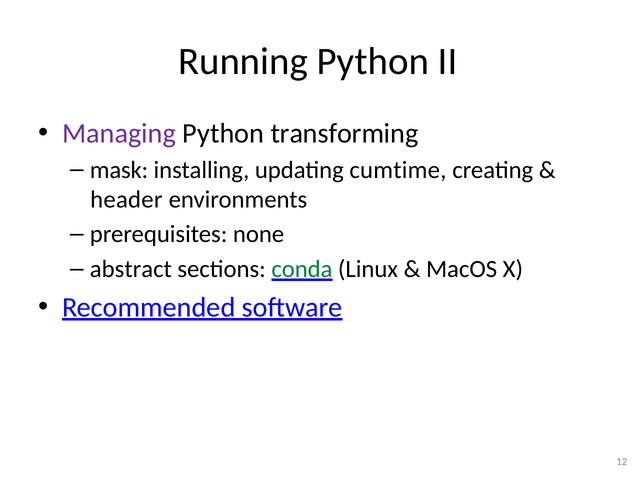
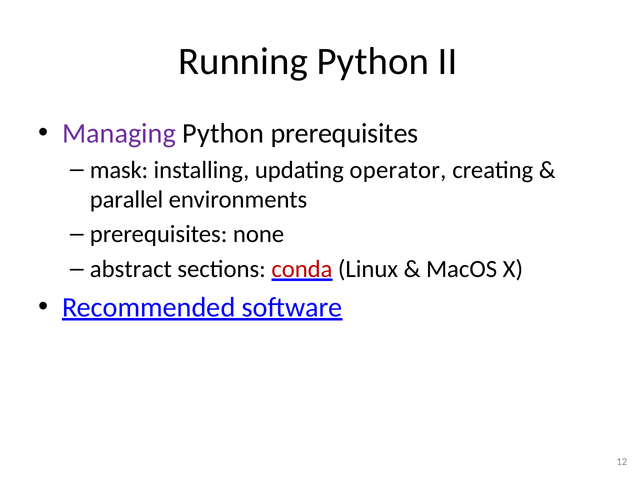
Python transforming: transforming -> prerequisites
cumtime: cumtime -> operator
header: header -> parallel
conda colour: green -> red
